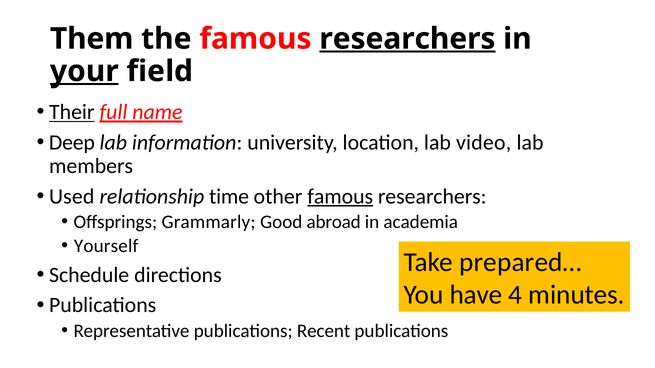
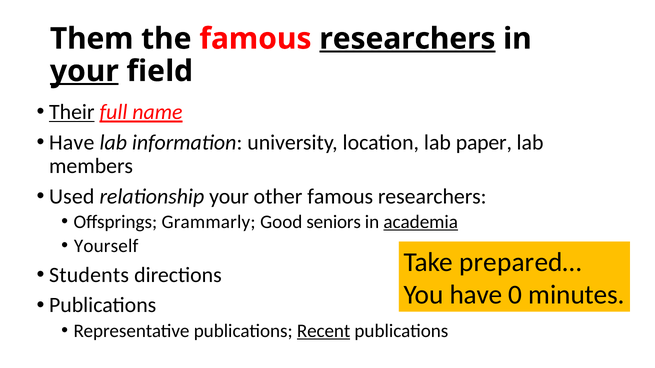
Deep at (72, 143): Deep -> Have
video: video -> paper
relationship time: time -> your
famous at (340, 197) underline: present -> none
abroad: abroad -> seniors
academia underline: none -> present
Schedule: Schedule -> Students
4: 4 -> 0
Recent underline: none -> present
